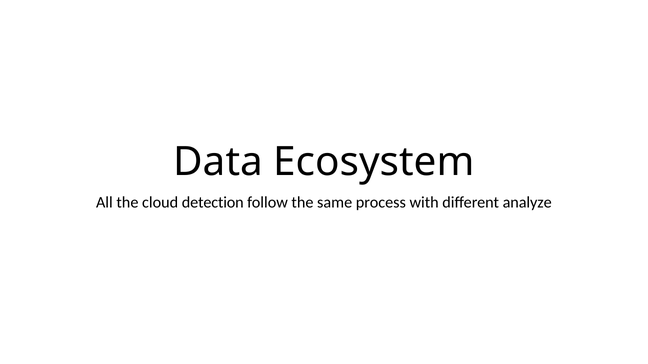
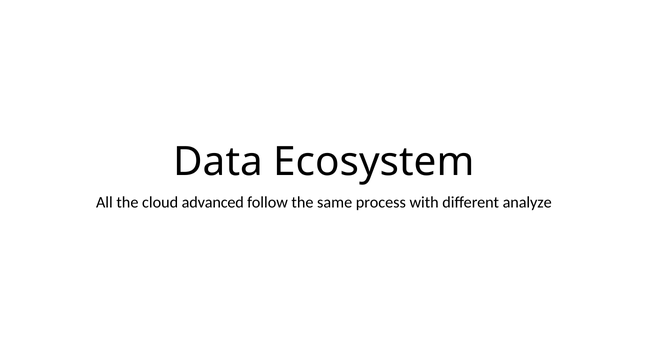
detection: detection -> advanced
